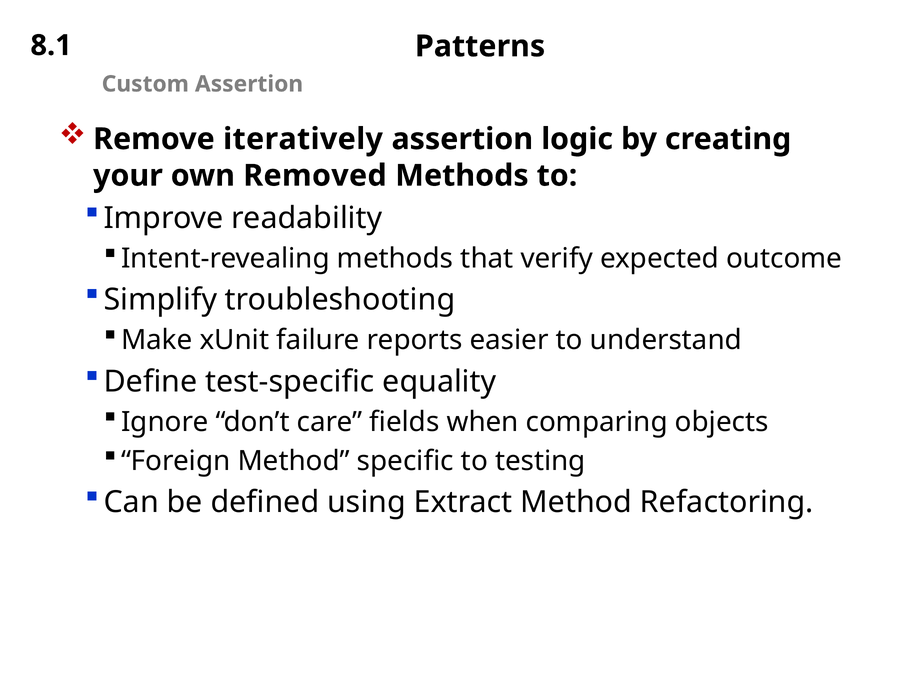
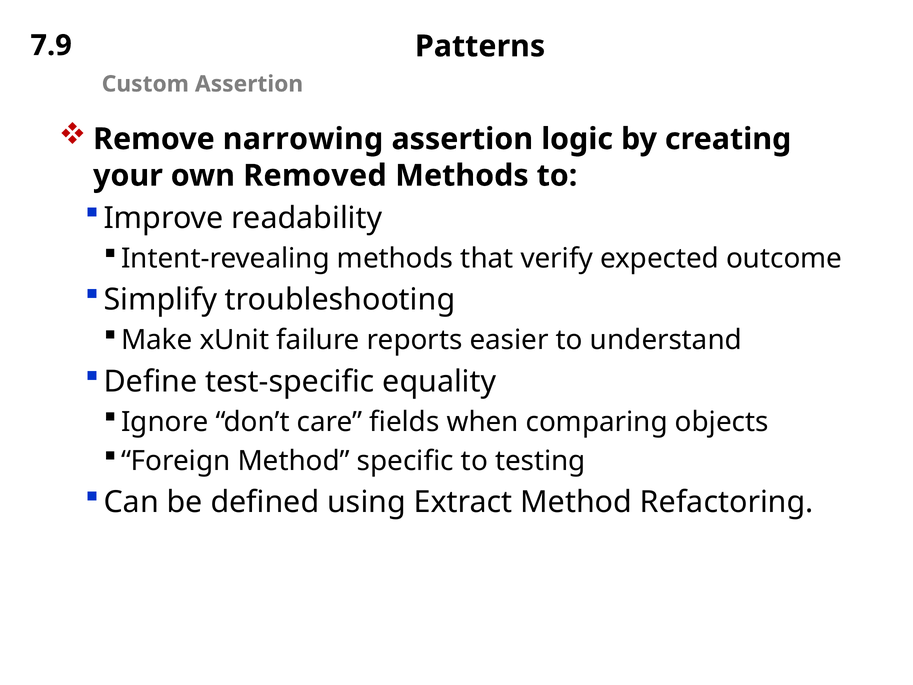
8.1: 8.1 -> 7.9
iteratively: iteratively -> narrowing
